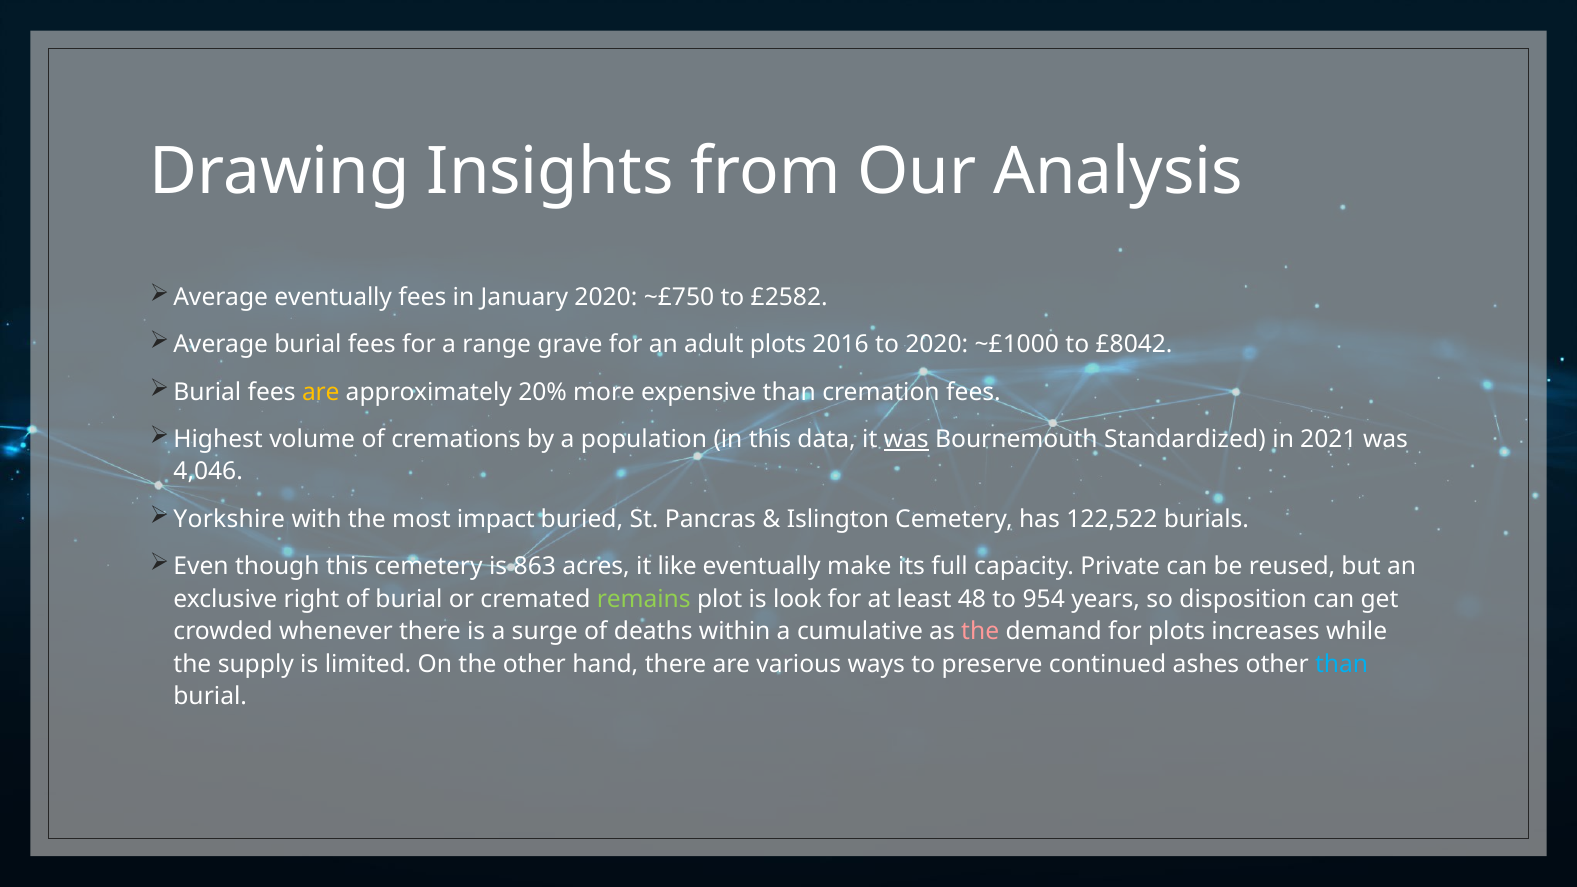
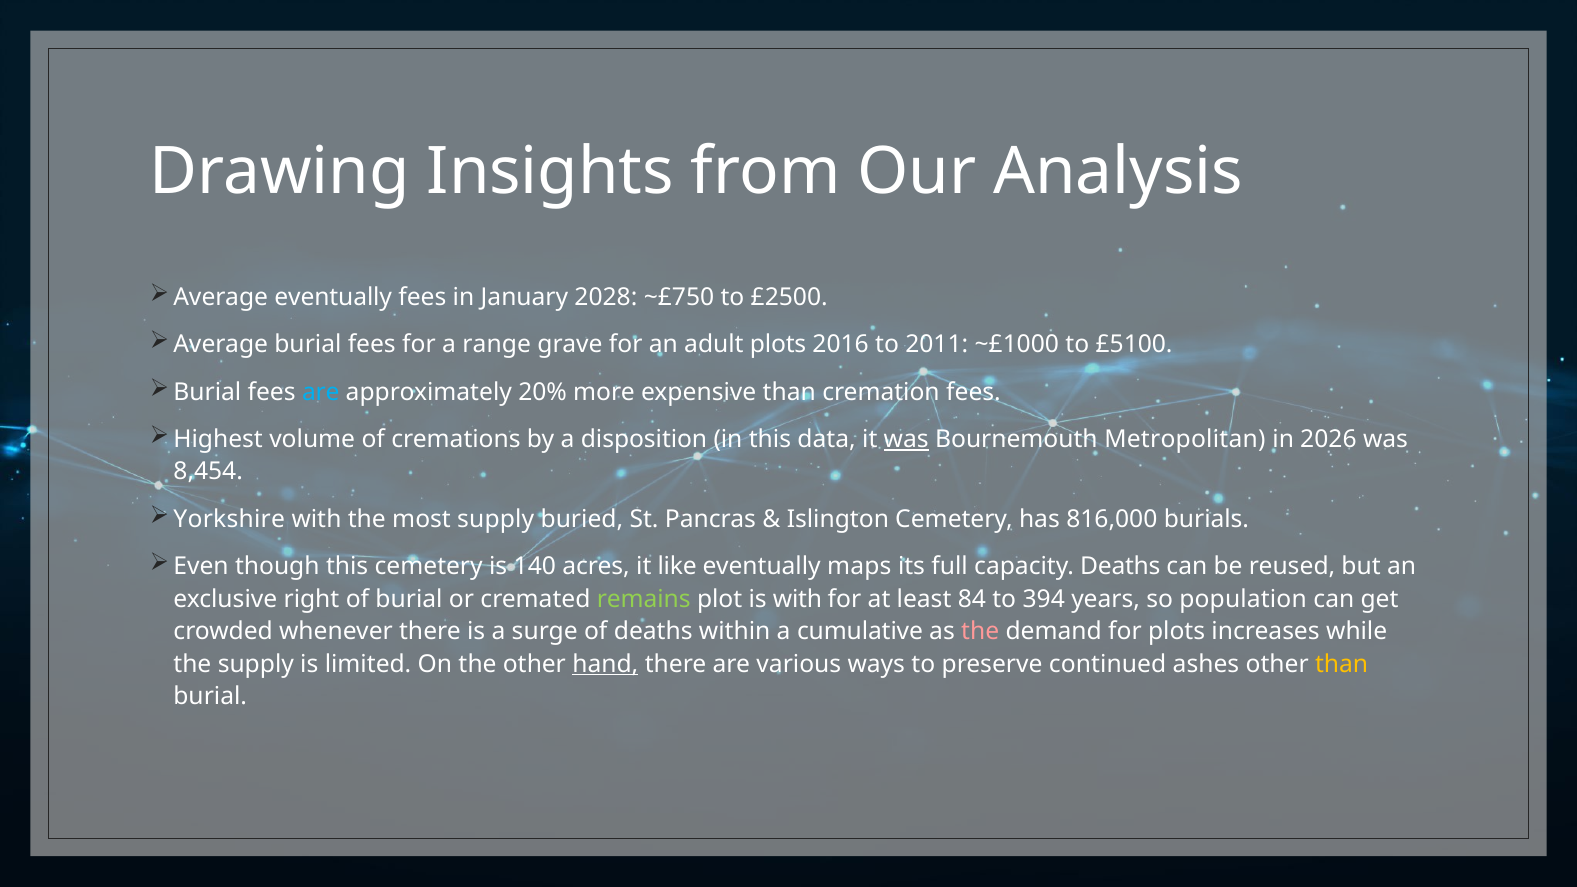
January 2020: 2020 -> 2028
£2582: £2582 -> £2500
to 2020: 2020 -> 2011
£8042: £8042 -> £5100
are at (321, 392) colour: yellow -> light blue
population: population -> disposition
Standardized: Standardized -> Metropolitan
2021: 2021 -> 2026
4,046: 4,046 -> 8,454
most impact: impact -> supply
122,522: 122,522 -> 816,000
863: 863 -> 140
make: make -> maps
capacity Private: Private -> Deaths
is look: look -> with
48: 48 -> 84
954: 954 -> 394
disposition: disposition -> population
hand underline: none -> present
than at (1342, 664) colour: light blue -> yellow
